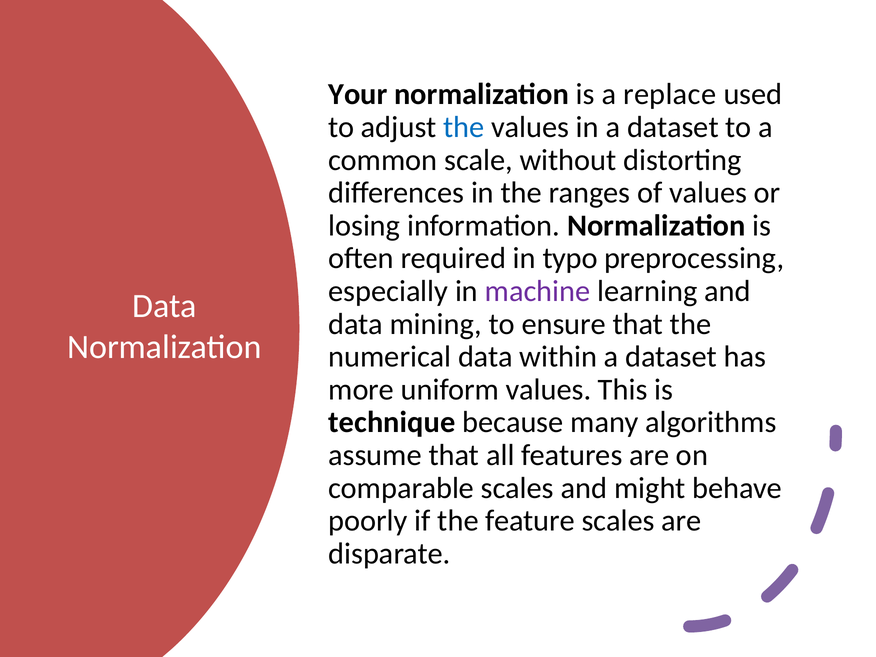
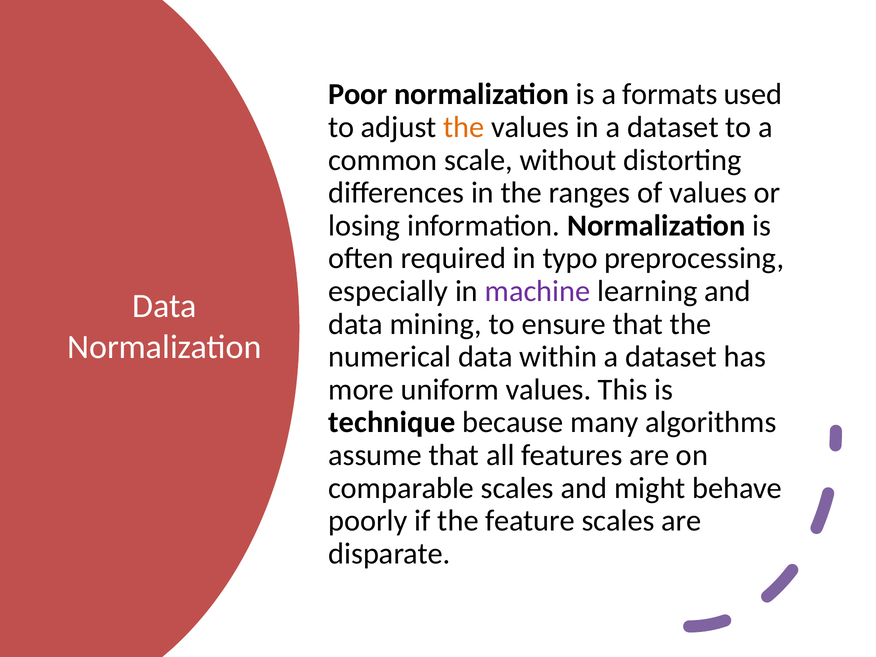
Your: Your -> Poor
replace: replace -> formats
the at (464, 127) colour: blue -> orange
